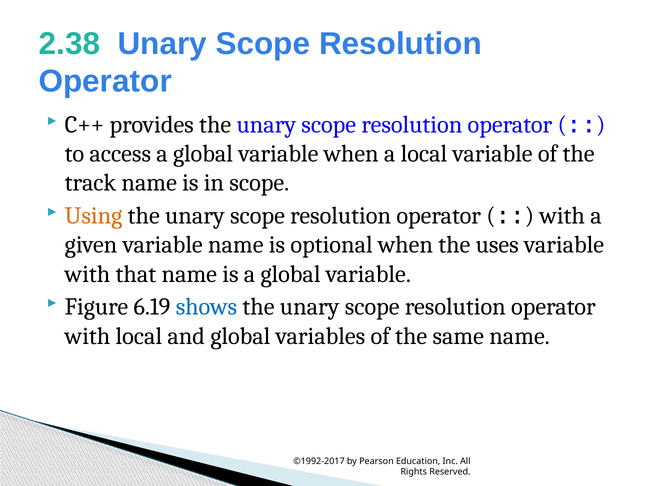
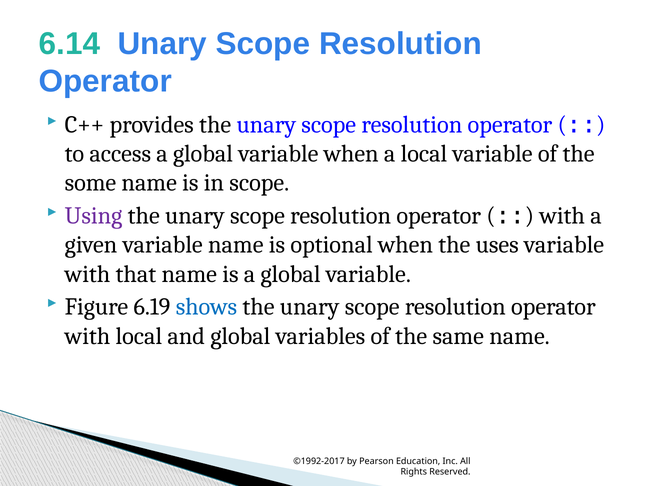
2.38: 2.38 -> 6.14
track: track -> some
Using colour: orange -> purple
